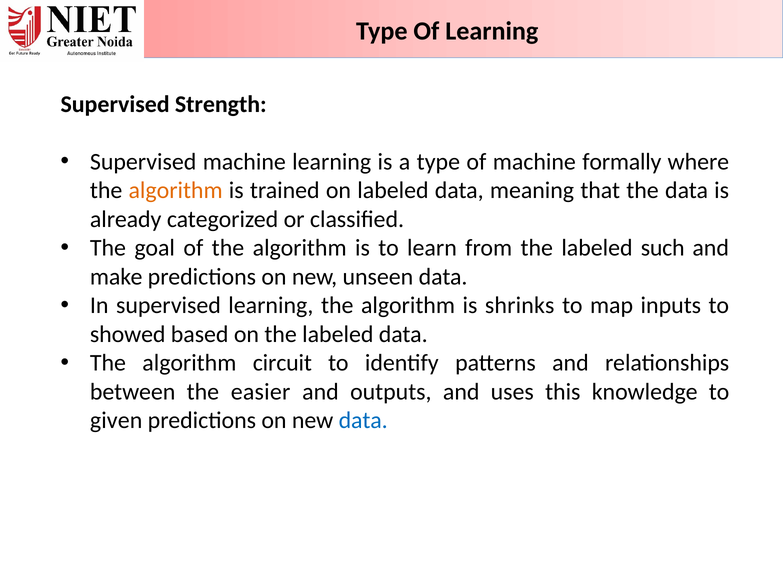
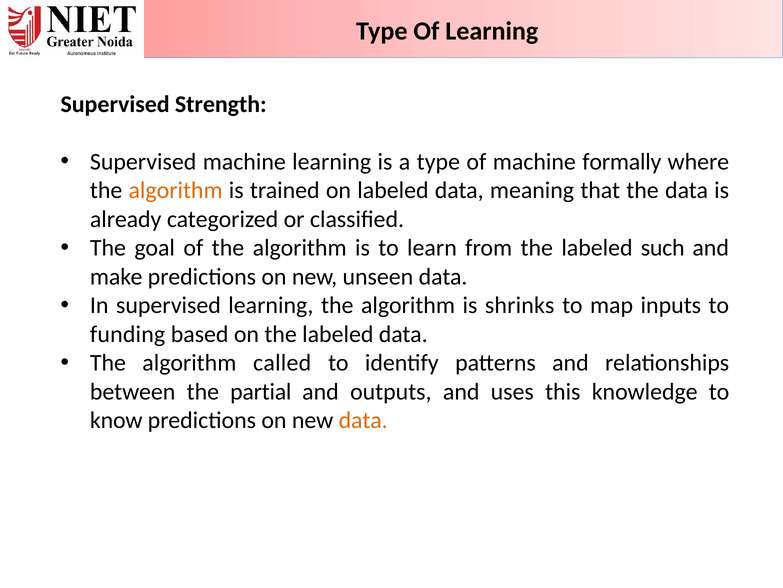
showed: showed -> funding
circuit: circuit -> called
easier: easier -> partial
given: given -> know
data at (363, 420) colour: blue -> orange
